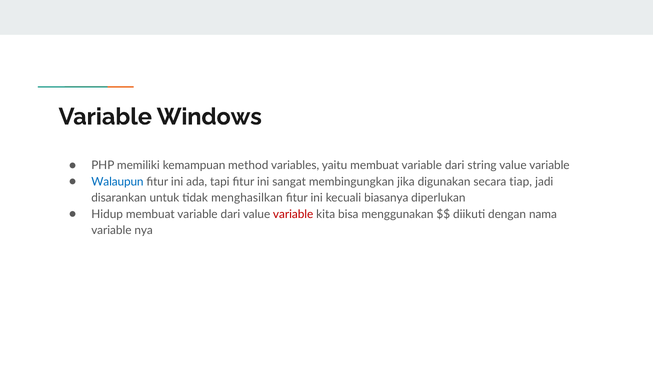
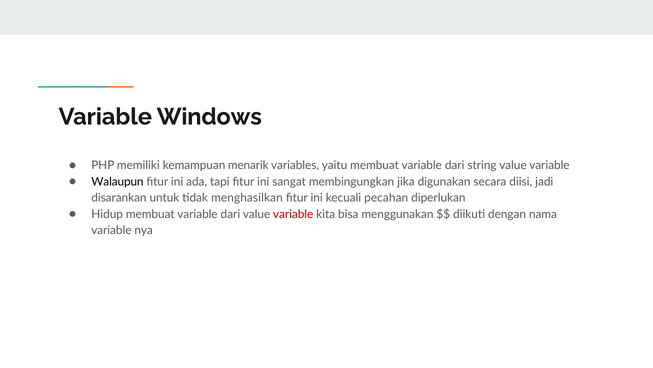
method: method -> menarik
Walaupun colour: blue -> black
tiap: tiap -> diisi
biasanya: biasanya -> pecahan
